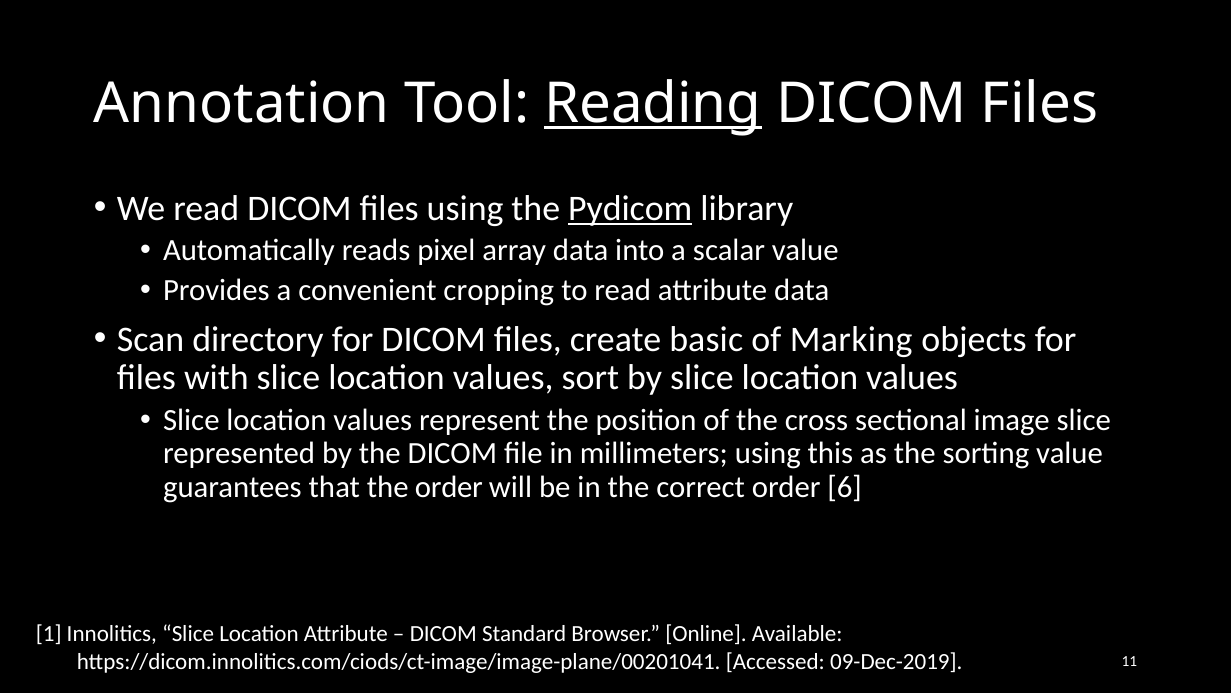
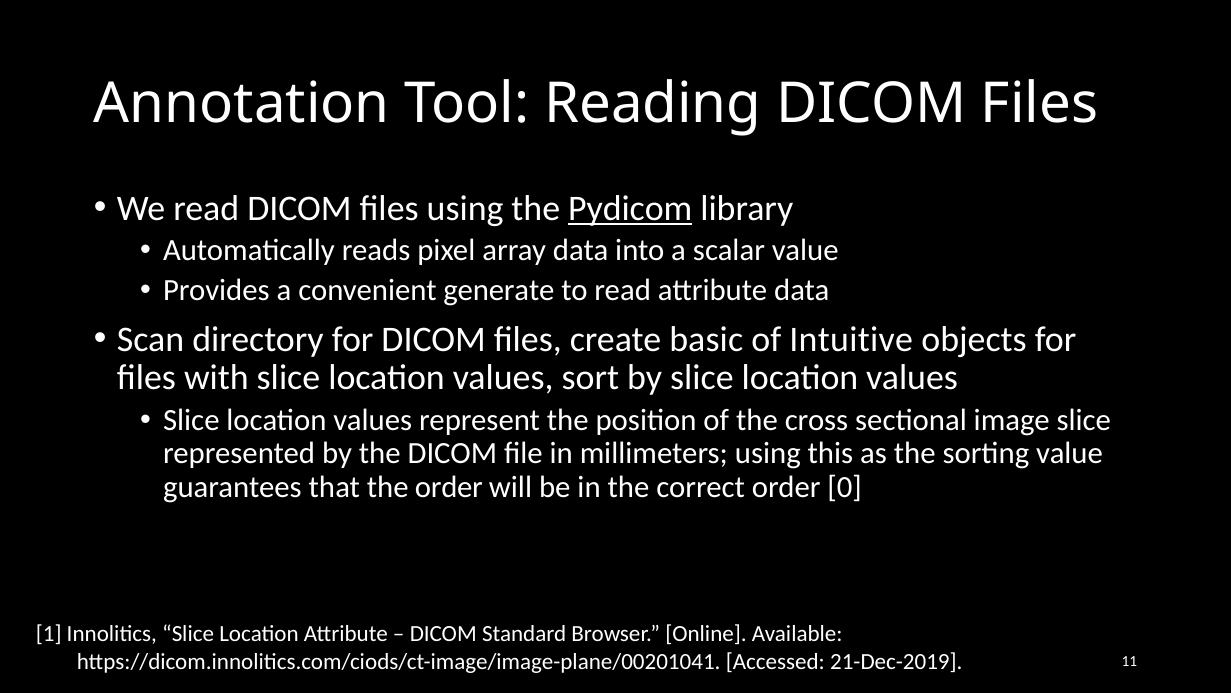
Reading underline: present -> none
cropping: cropping -> generate
Marking: Marking -> Intuitive
6: 6 -> 0
09-Dec-2019: 09-Dec-2019 -> 21-Dec-2019
